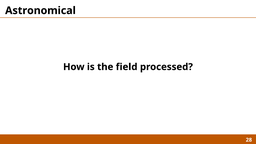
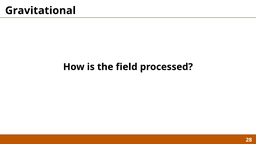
Astronomical: Astronomical -> Gravitational
